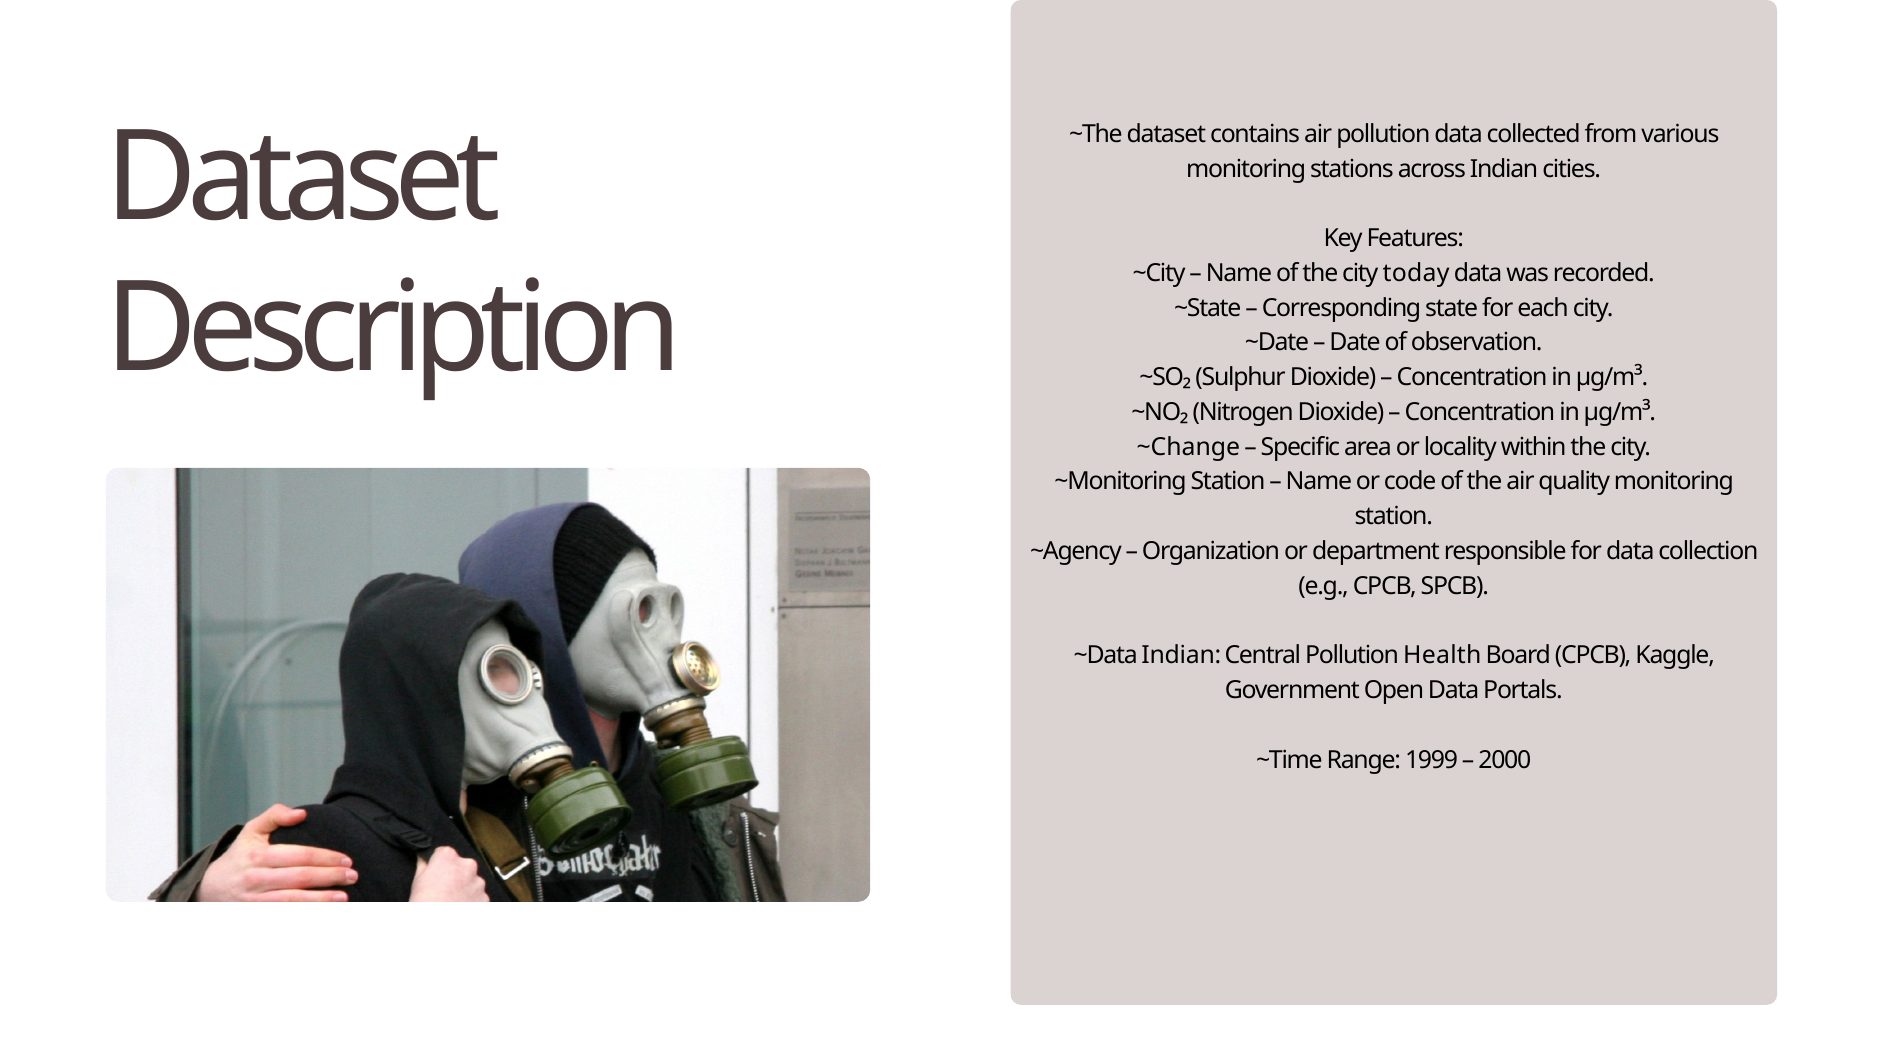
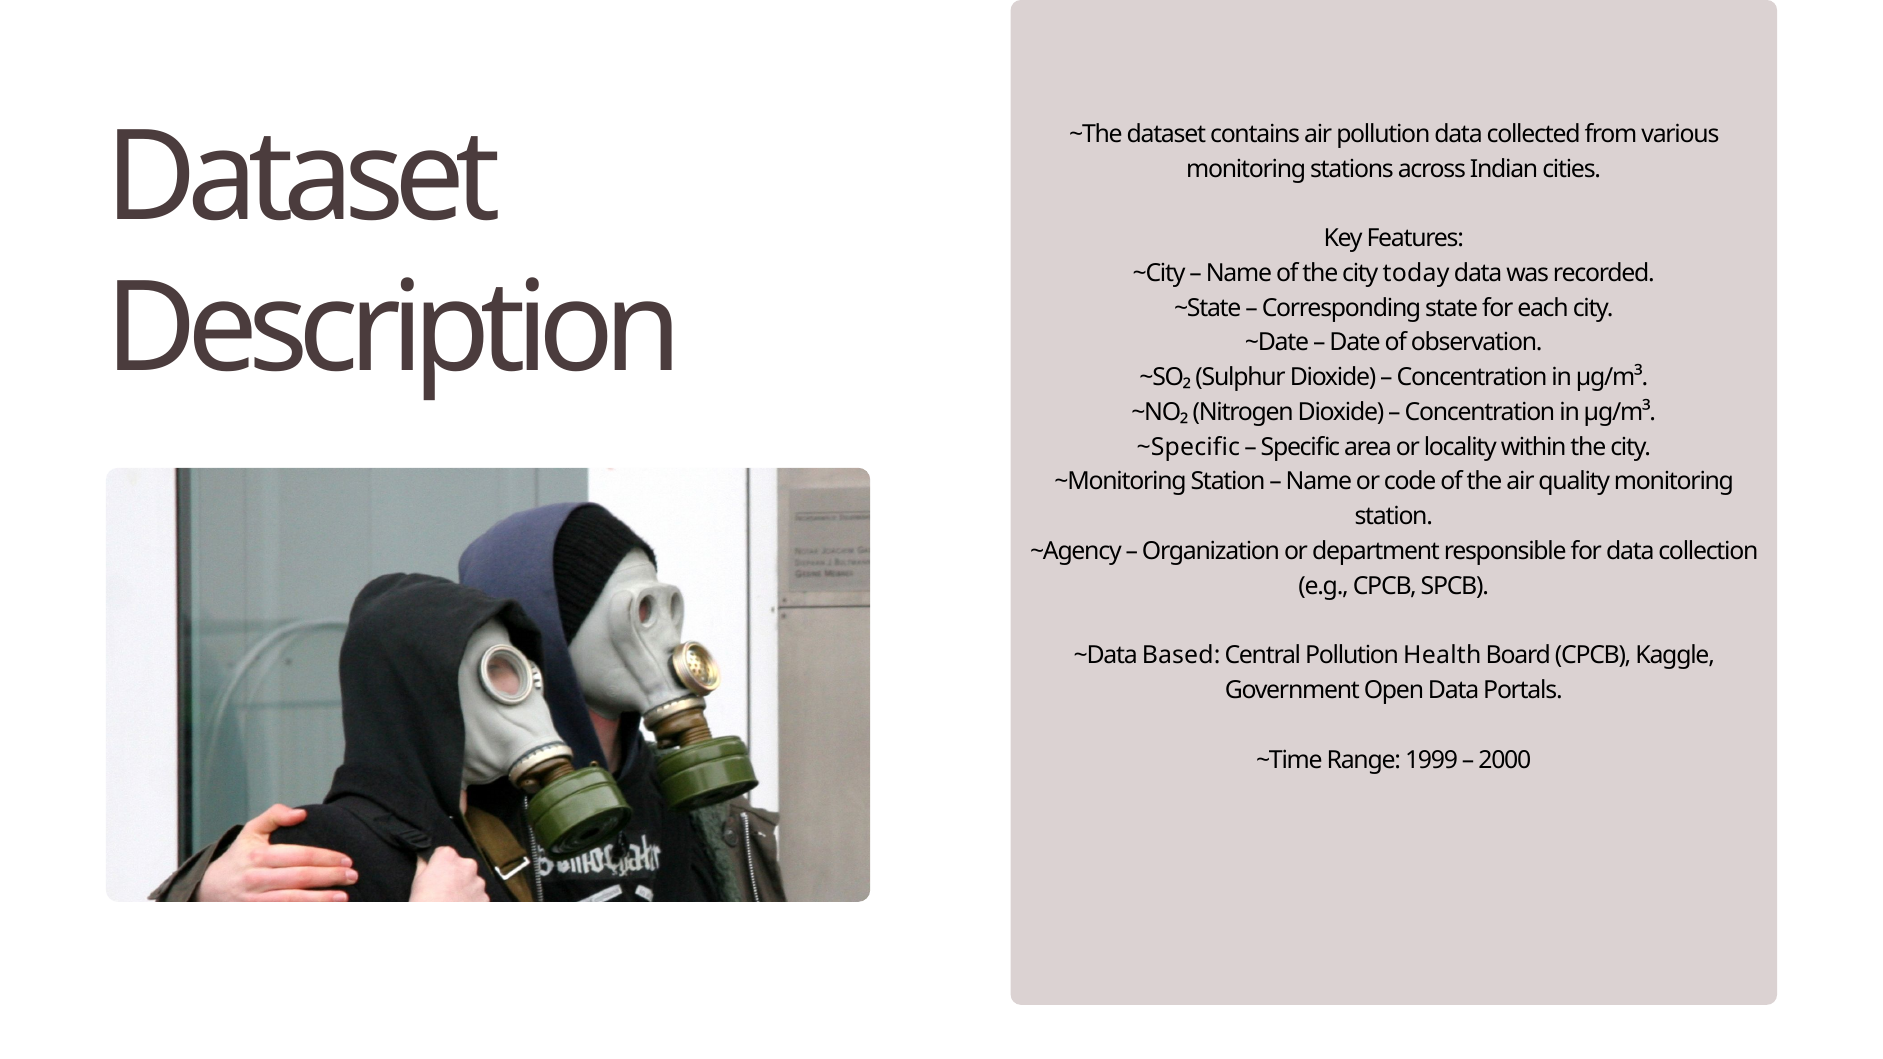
~Change: ~Change -> ~Specific
~Data Indian: Indian -> Based
